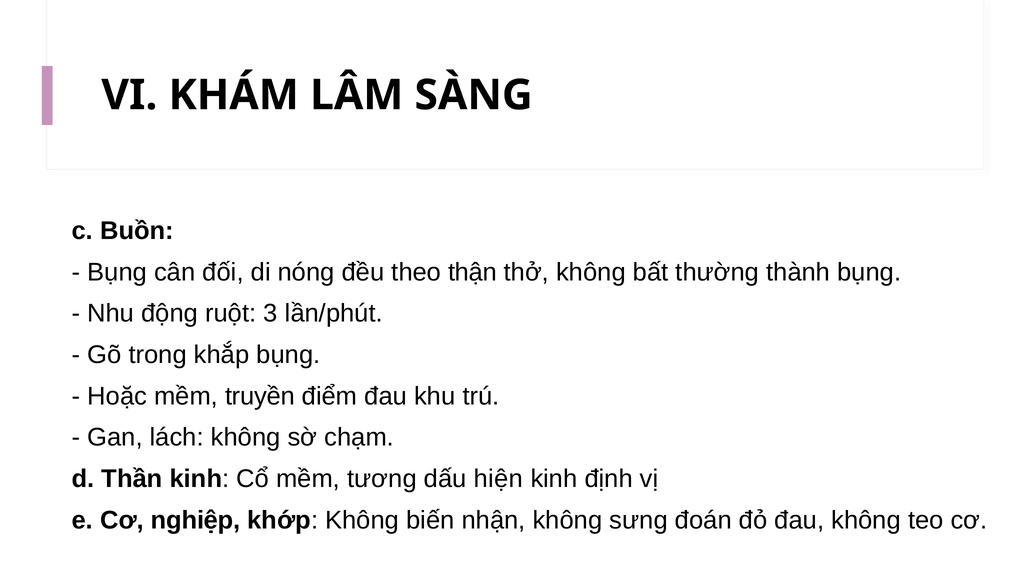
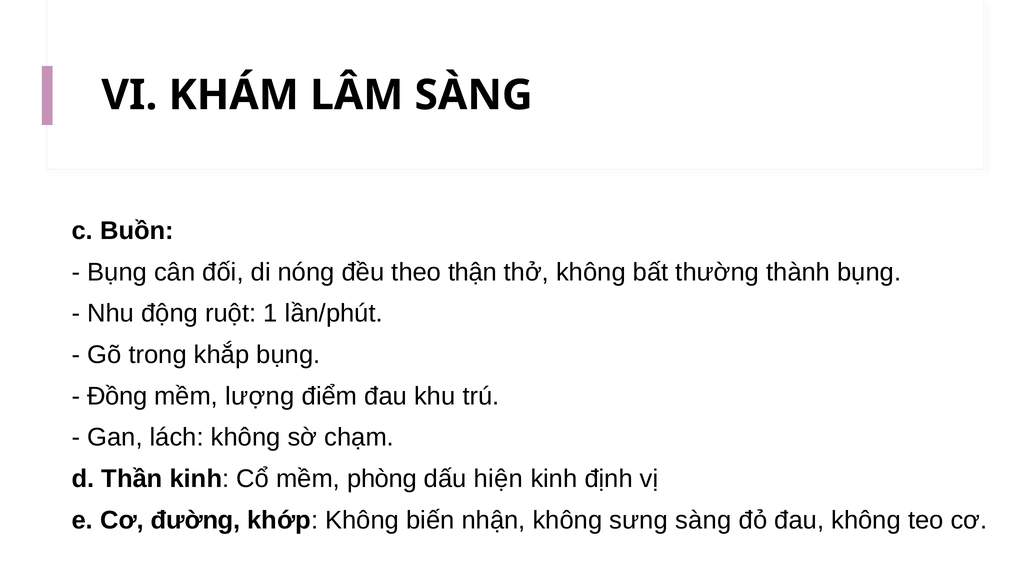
3: 3 -> 1
Hoặc: Hoặc -> Đồng
truyền: truyền -> lượng
tương: tương -> phòng
nghiệp: nghiệp -> đường
sưng đoán: đoán -> sàng
